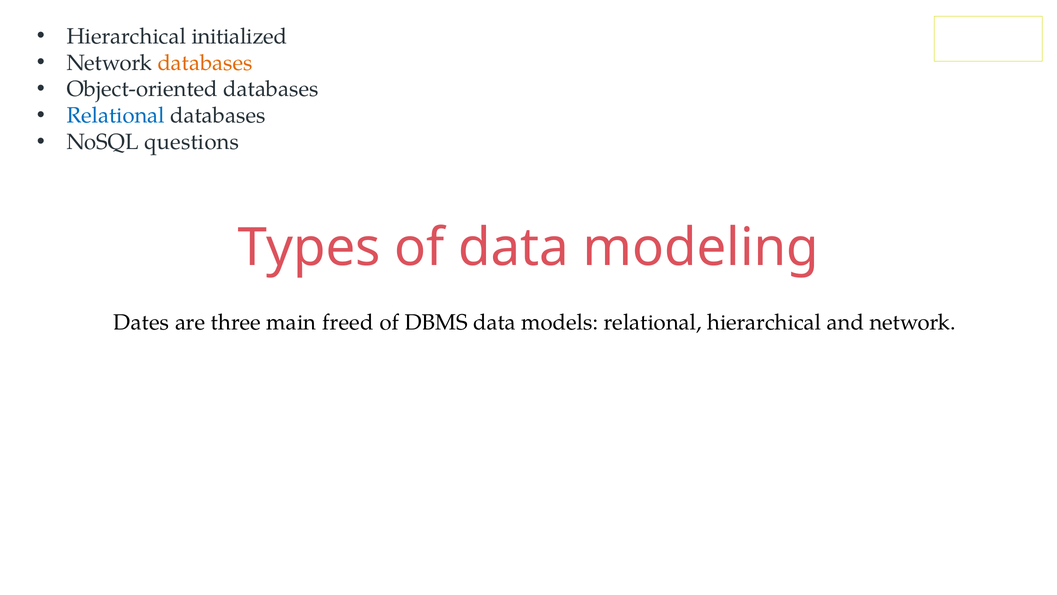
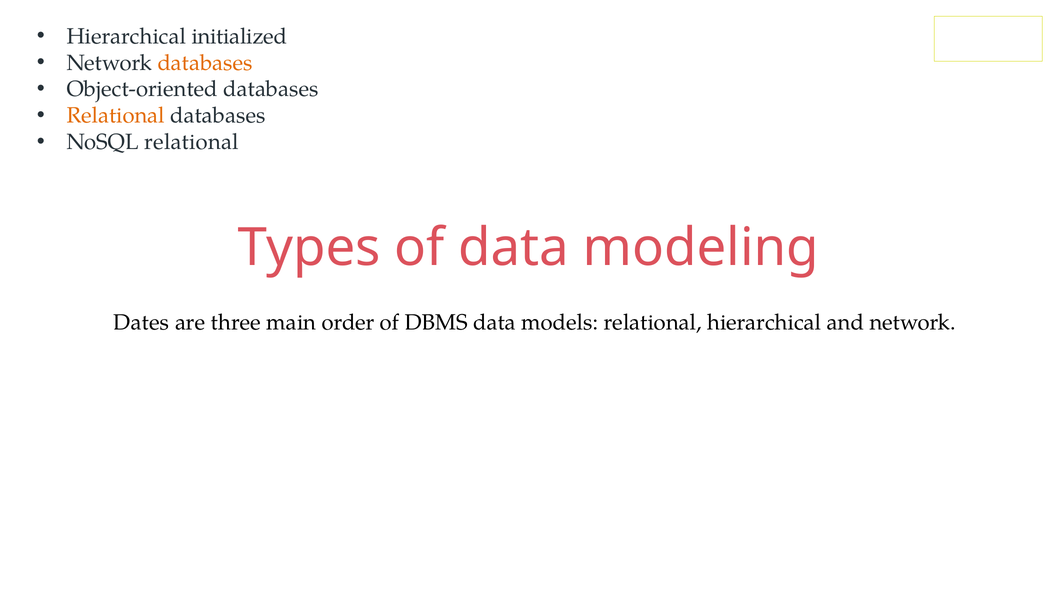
Relational at (116, 116) colour: blue -> orange
NoSQL questions: questions -> relational
freed: freed -> order
